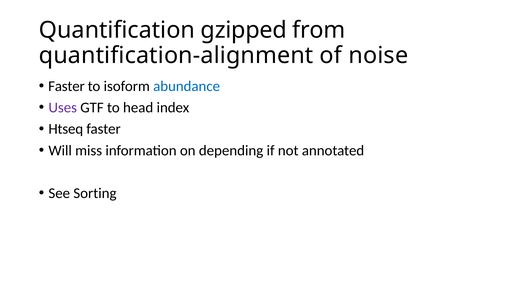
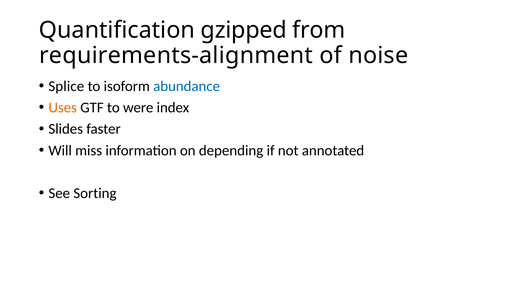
quantification-alignment: quantification-alignment -> requirements-alignment
Faster at (66, 86): Faster -> Splice
Uses colour: purple -> orange
head: head -> were
Htseq: Htseq -> Slides
